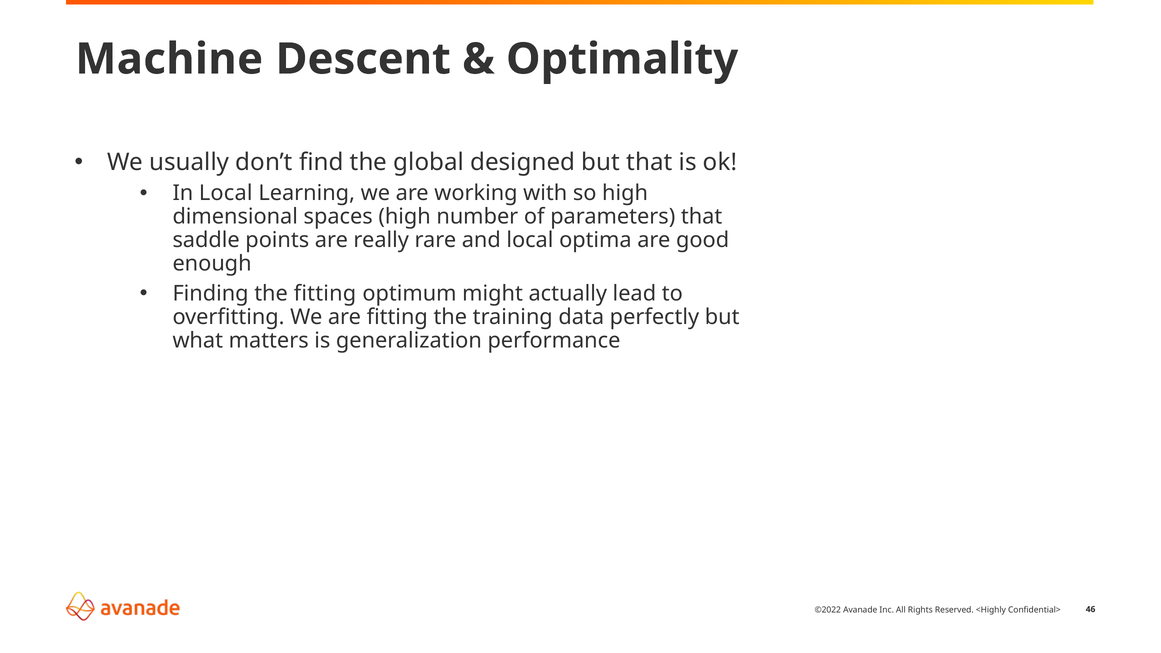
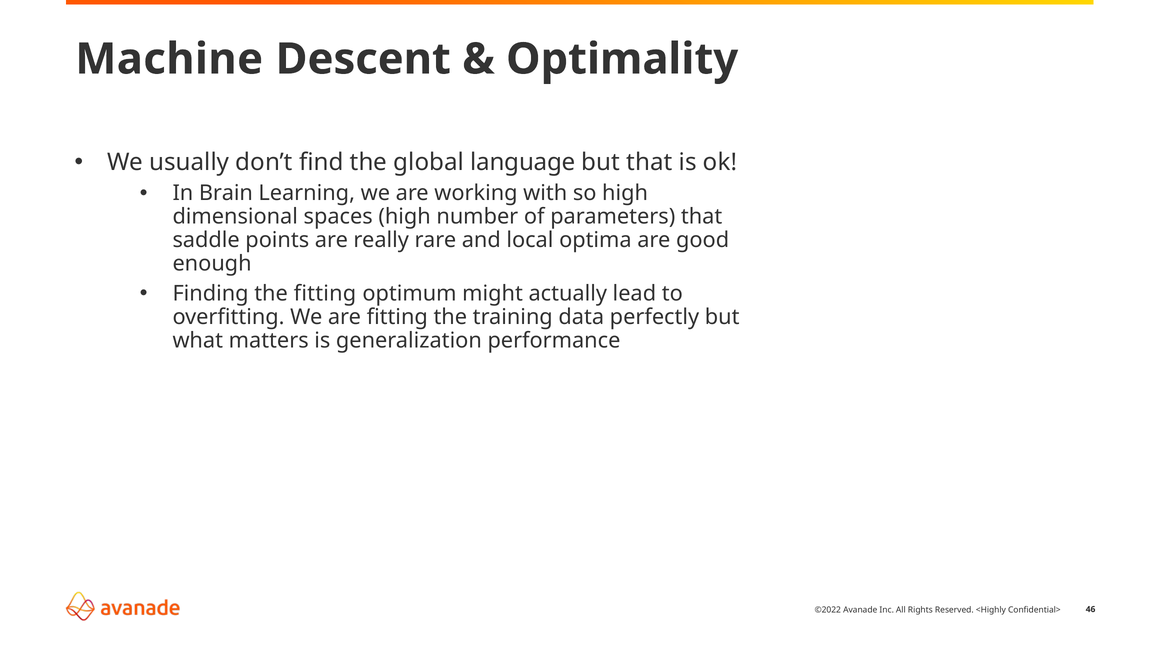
designed: designed -> language
In Local: Local -> Brain
